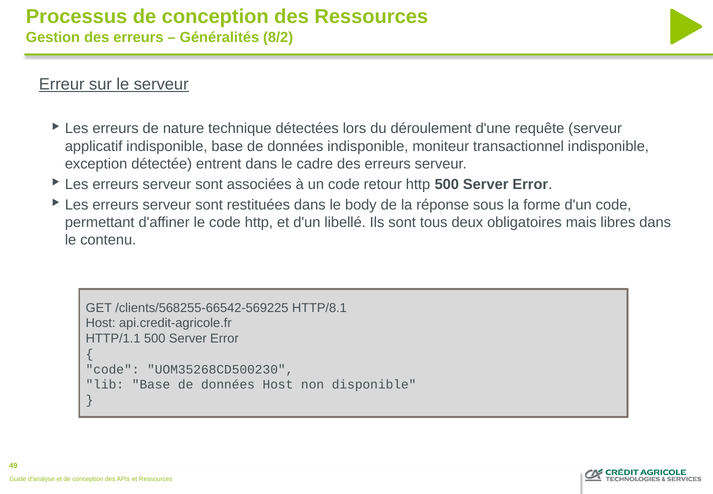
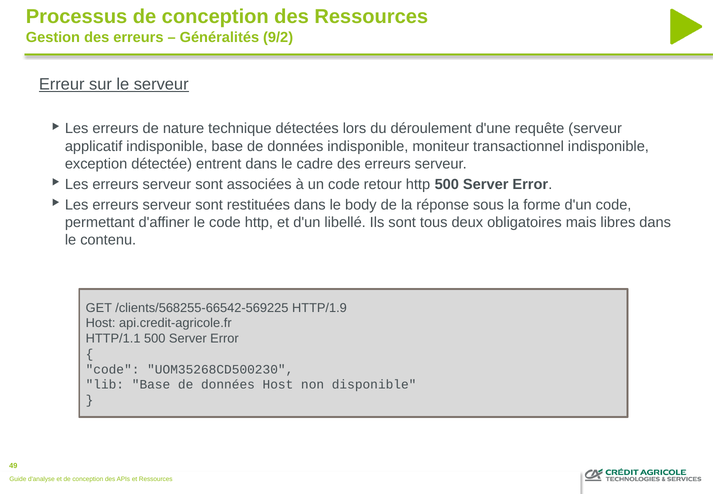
8/2: 8/2 -> 9/2
HTTP/8.1: HTTP/8.1 -> HTTP/1.9
